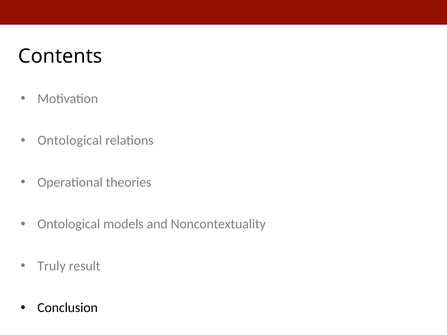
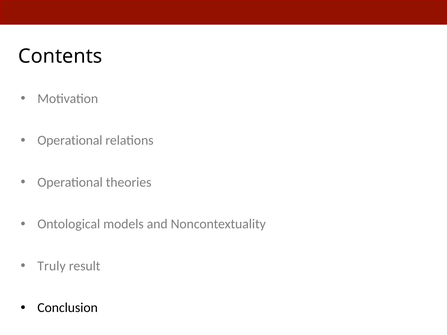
Ontological at (70, 141): Ontological -> Operational
